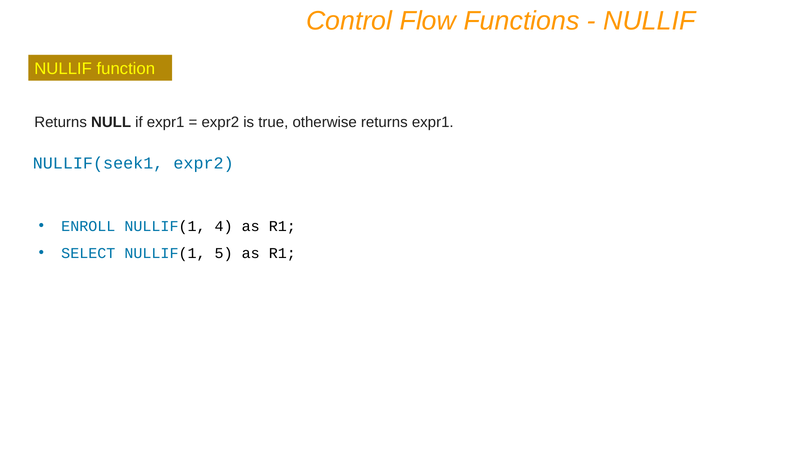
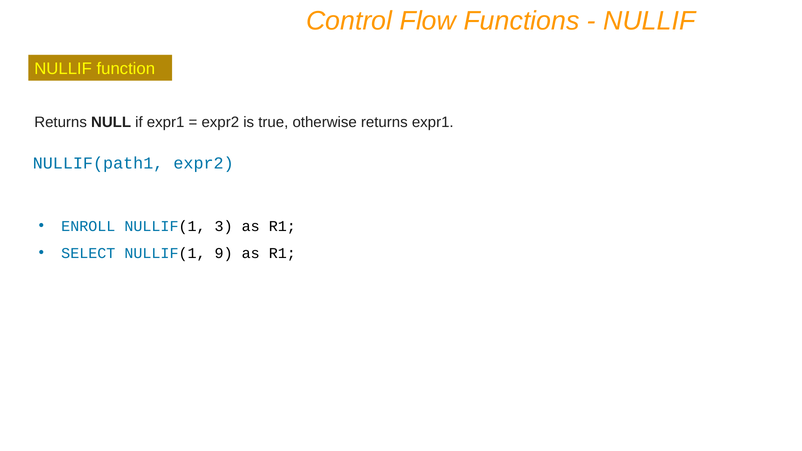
NULLIF(seek1: NULLIF(seek1 -> NULLIF(path1
4: 4 -> 3
5: 5 -> 9
